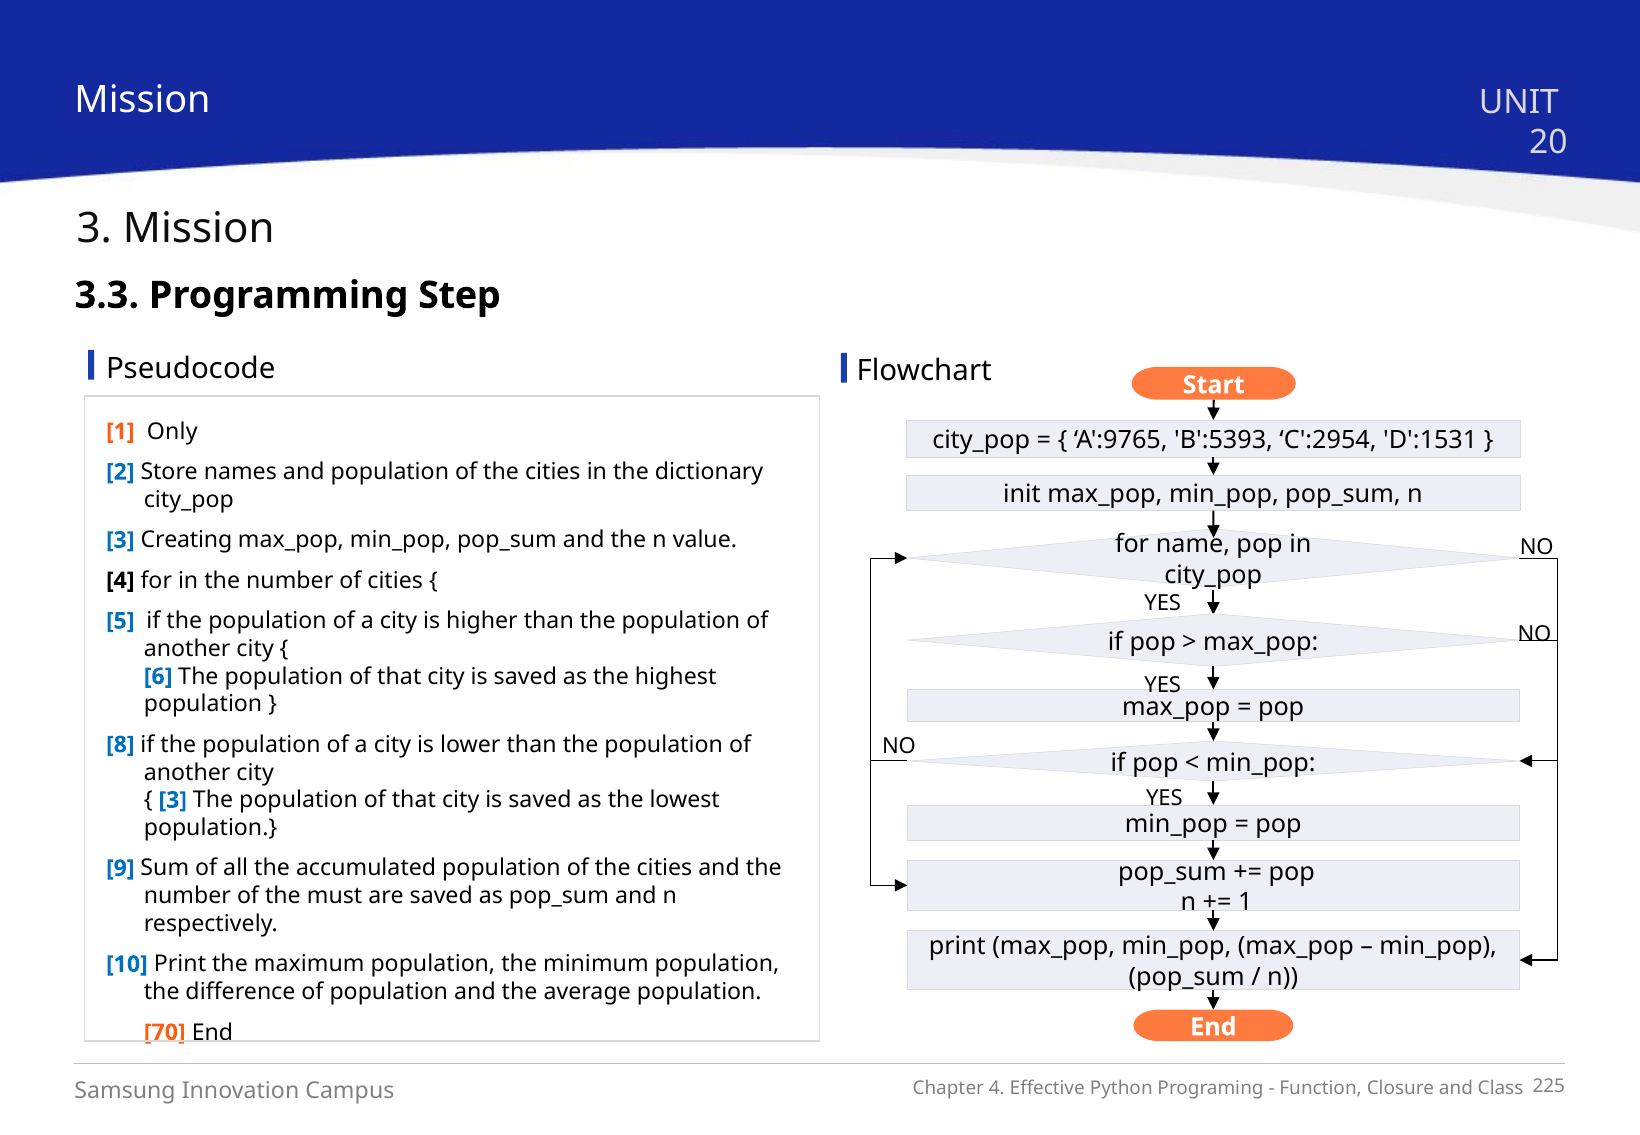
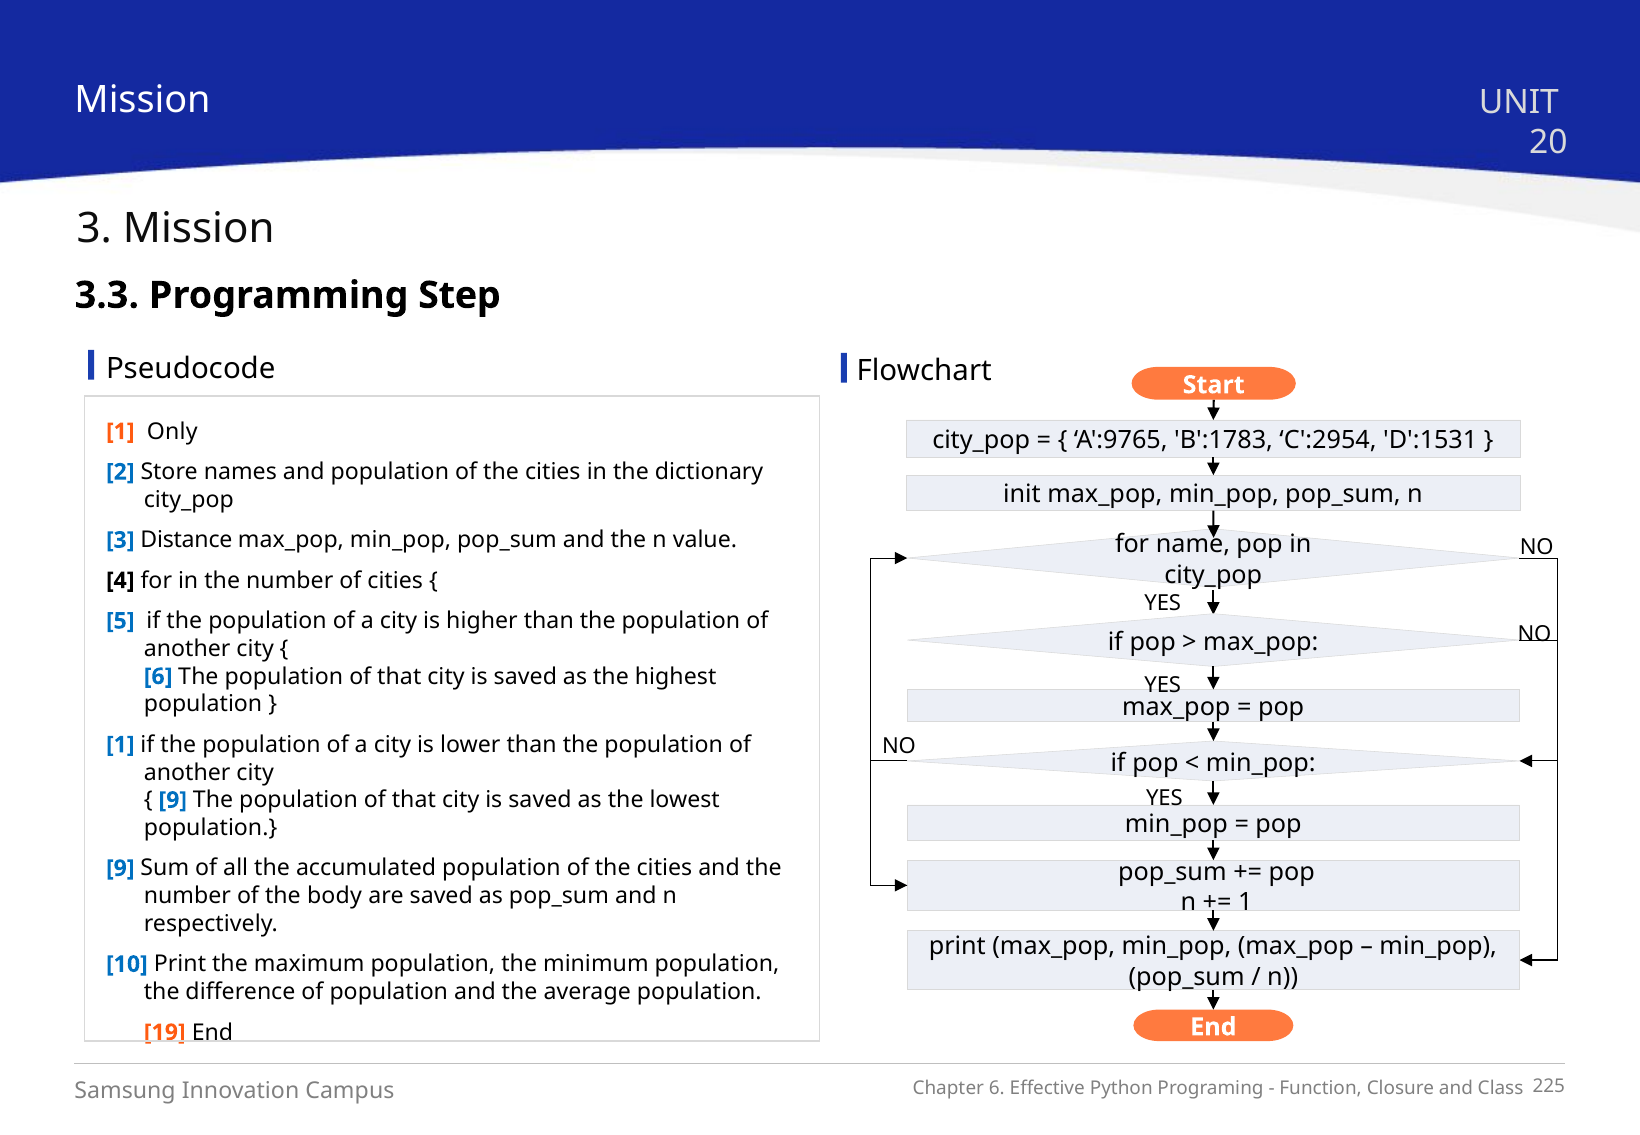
B':5393: B':5393 -> B':1783
Creating: Creating -> Distance
8 at (120, 745): 8 -> 1
3 at (173, 800): 3 -> 9
must: must -> body
70: 70 -> 19
4 at (997, 1089): 4 -> 6
